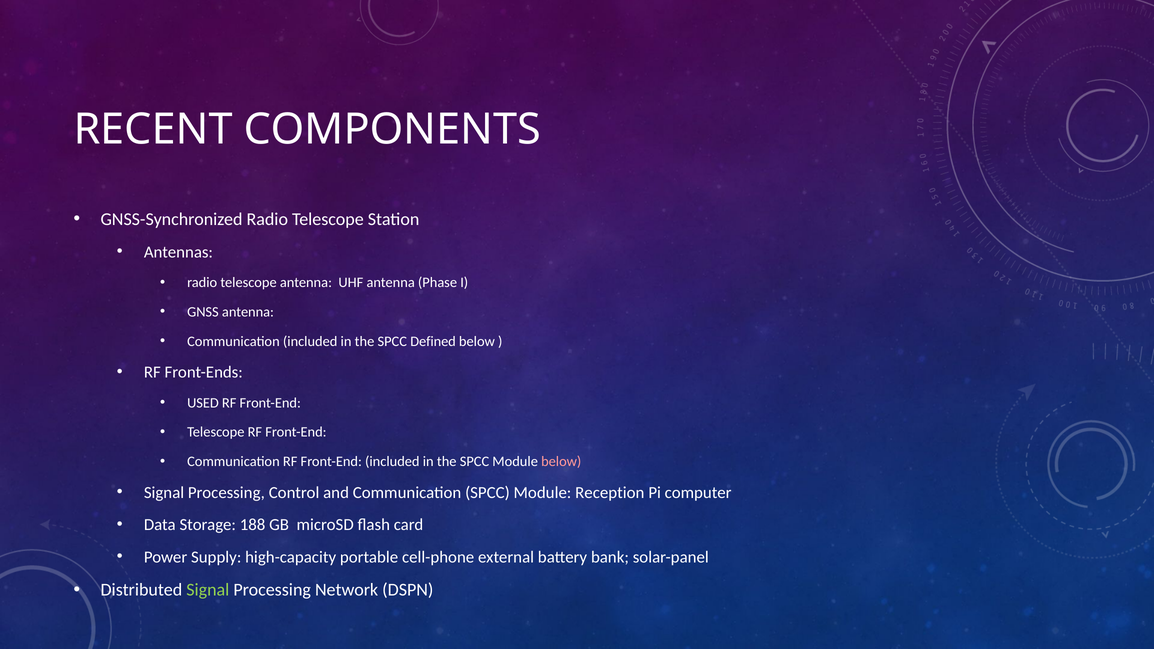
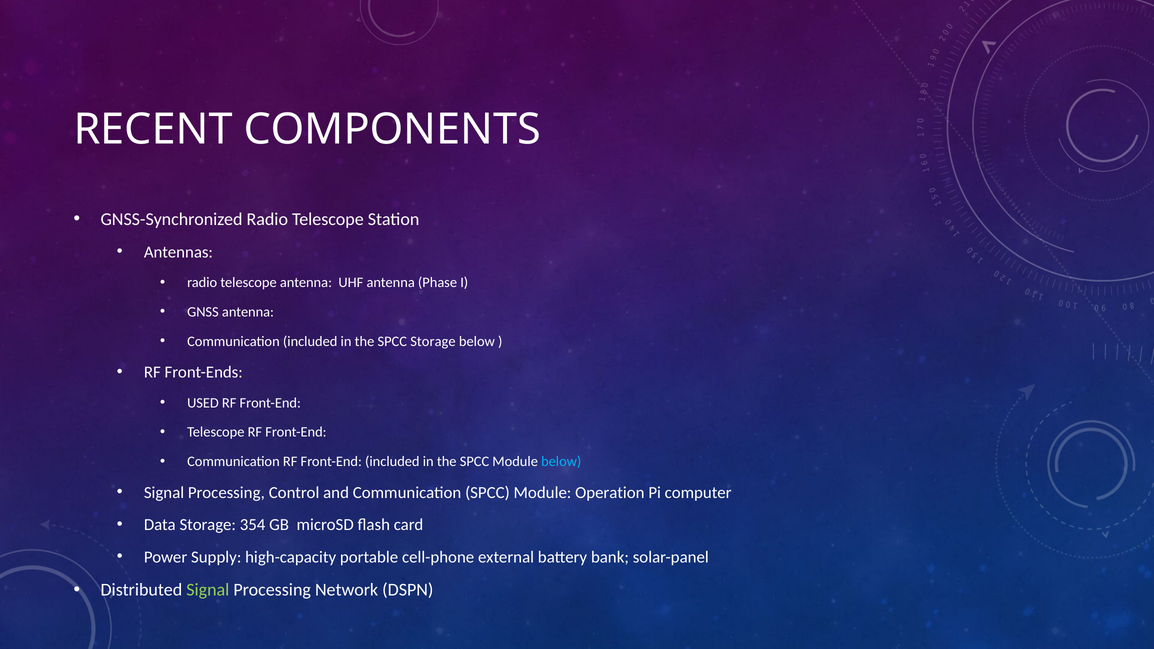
SPCC Defined: Defined -> Storage
below at (561, 462) colour: pink -> light blue
Reception: Reception -> Operation
188: 188 -> 354
